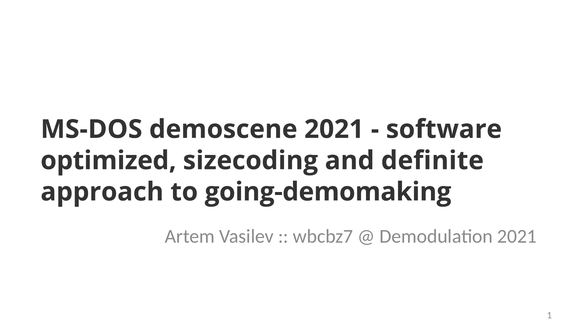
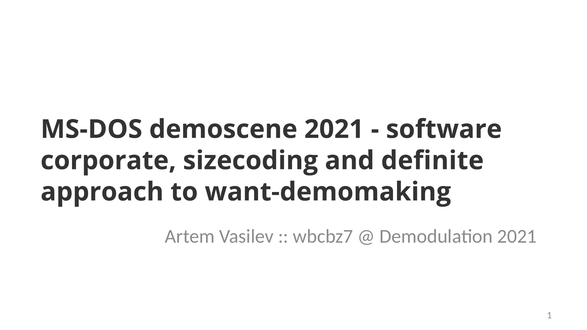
optimized: optimized -> corporate
going-demomaking: going-demomaking -> want-demomaking
